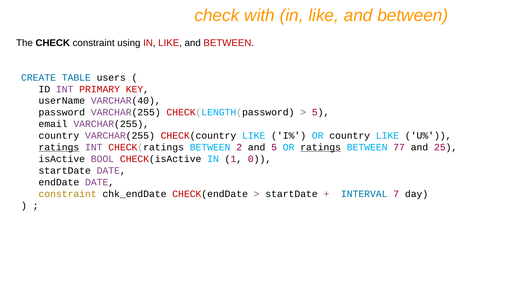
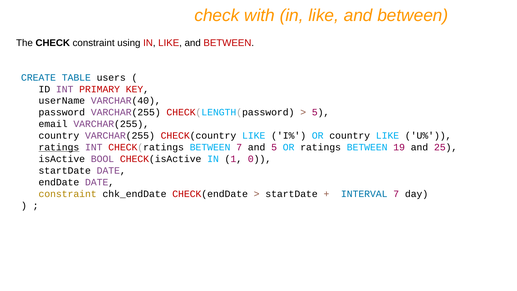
BETWEEN 2: 2 -> 7
ratings at (321, 147) underline: present -> none
77: 77 -> 19
